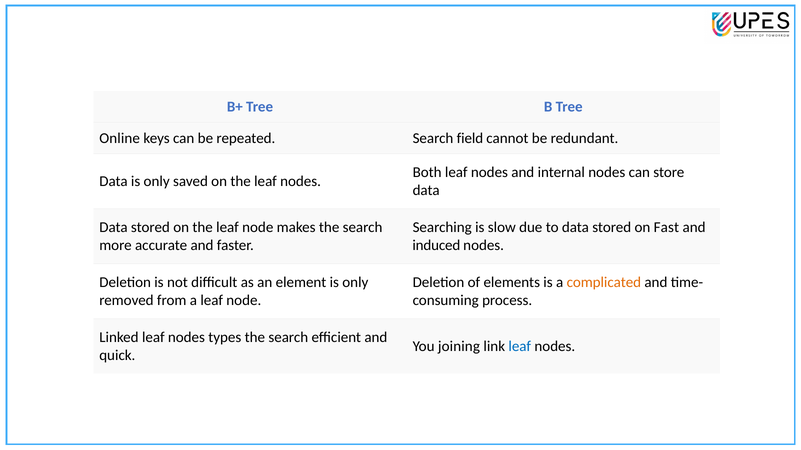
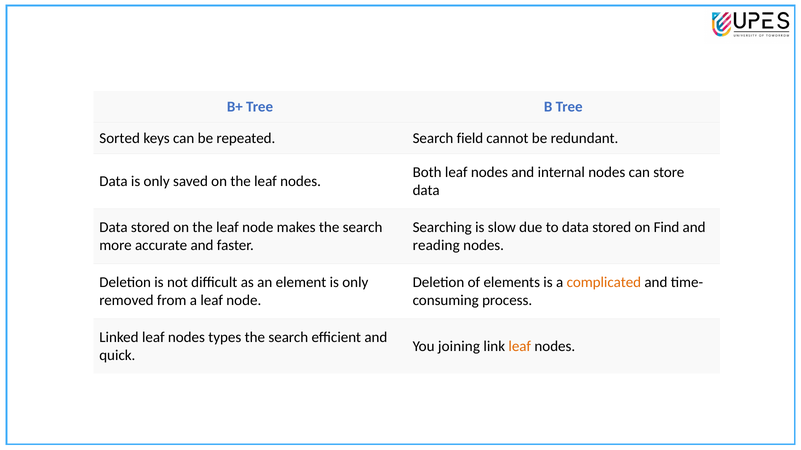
Online: Online -> Sorted
Fast: Fast -> Find
induced: induced -> reading
leaf at (520, 347) colour: blue -> orange
